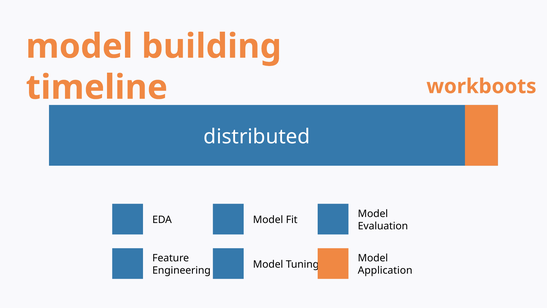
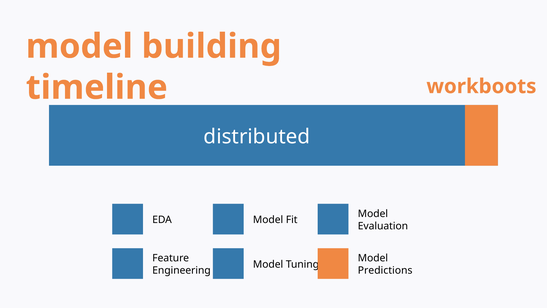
Application: Application -> Predictions
